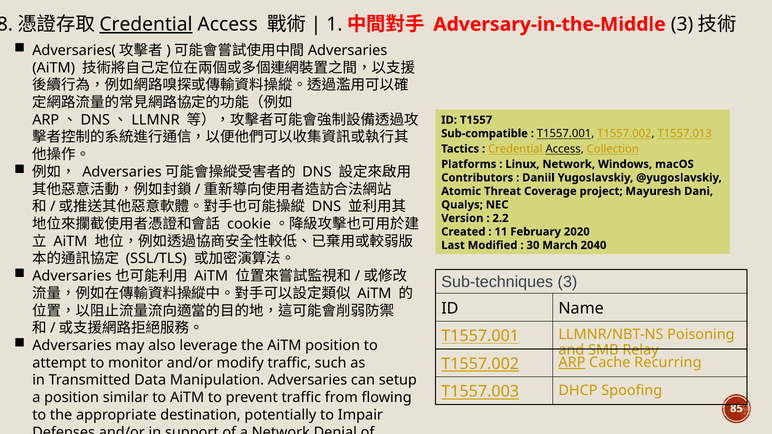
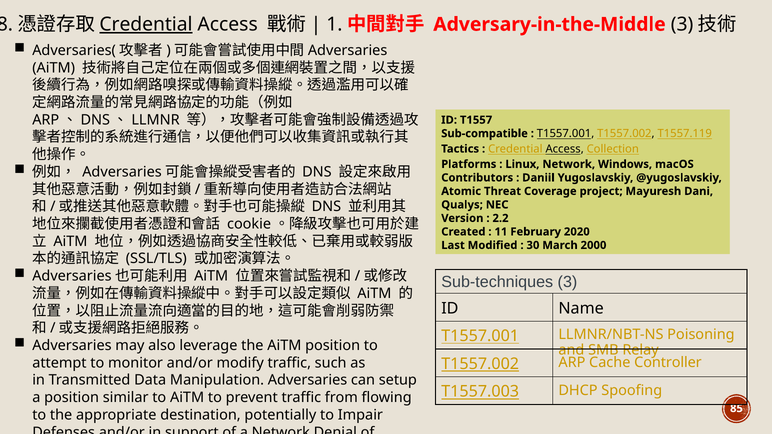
T1557.013: T1557.013 -> T1557.119
2040: 2040 -> 2000
ARP underline: present -> none
Recurring: Recurring -> Controller
